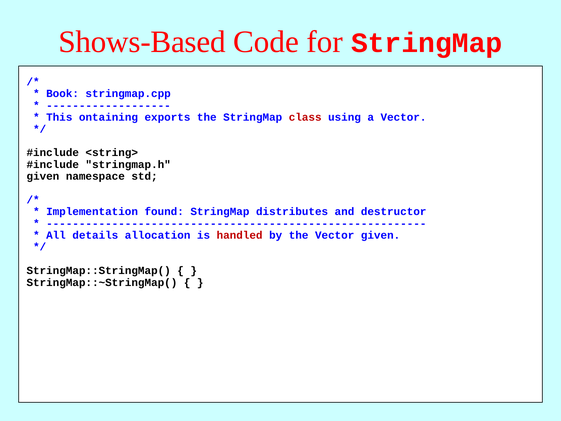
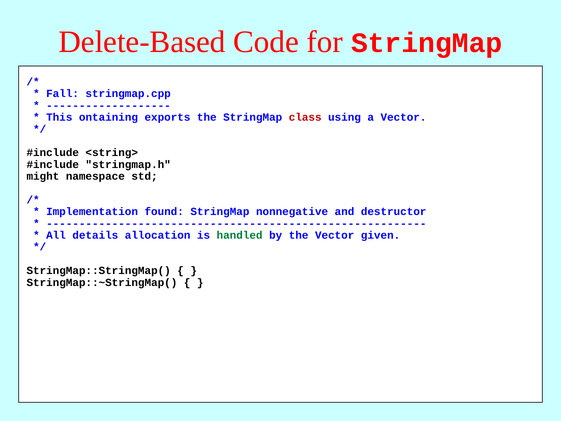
Shows-Based: Shows-Based -> Delete-Based
Book: Book -> Fall
given at (43, 176): given -> might
distributes: distributes -> nonnegative
handled colour: red -> green
